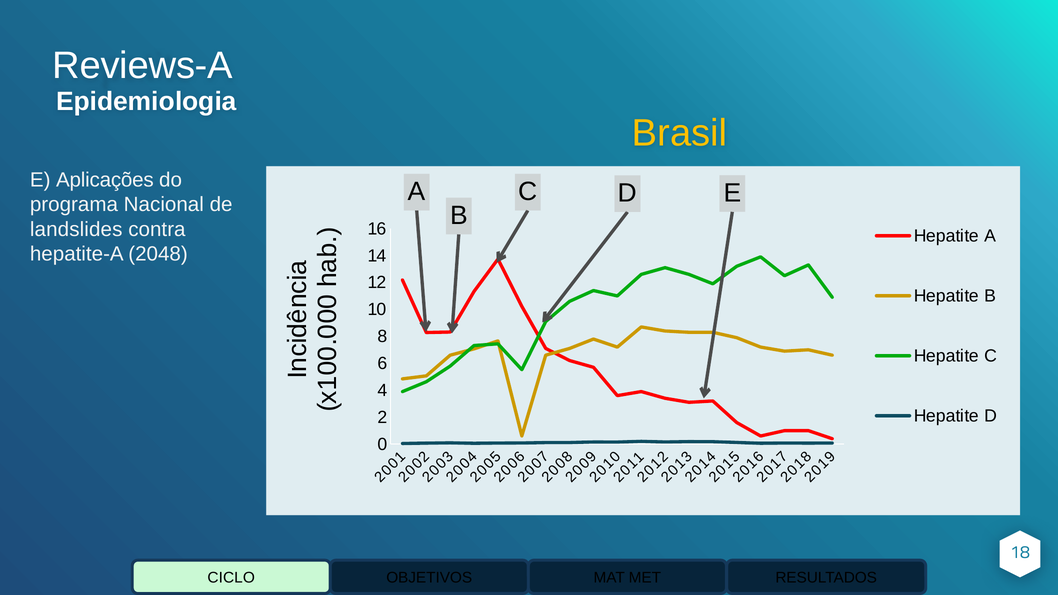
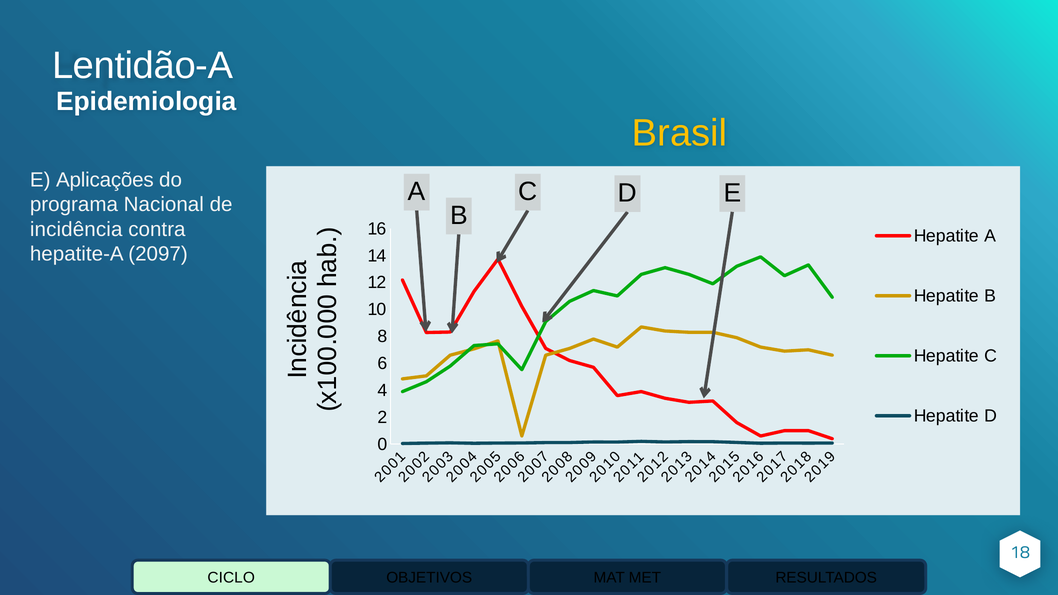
Reviews-A: Reviews-A -> Lentidão-A
landslides: landslides -> incidência
2048: 2048 -> 2097
